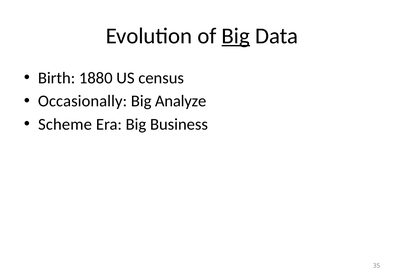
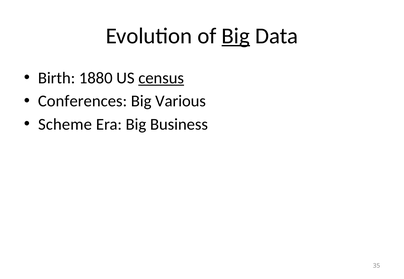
census underline: none -> present
Occasionally: Occasionally -> Conferences
Analyze: Analyze -> Various
